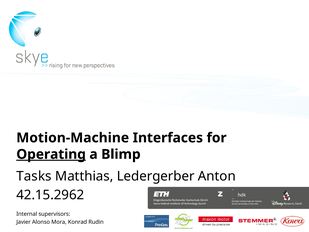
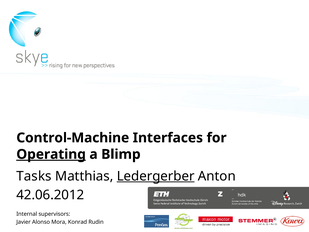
Motion-Machine: Motion-Machine -> Control-Machine
Ledergerber underline: none -> present
42.15.2962: 42.15.2962 -> 42.06.2012
